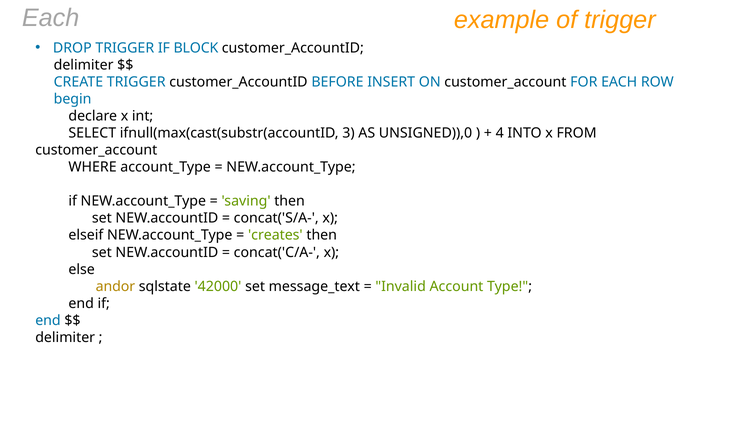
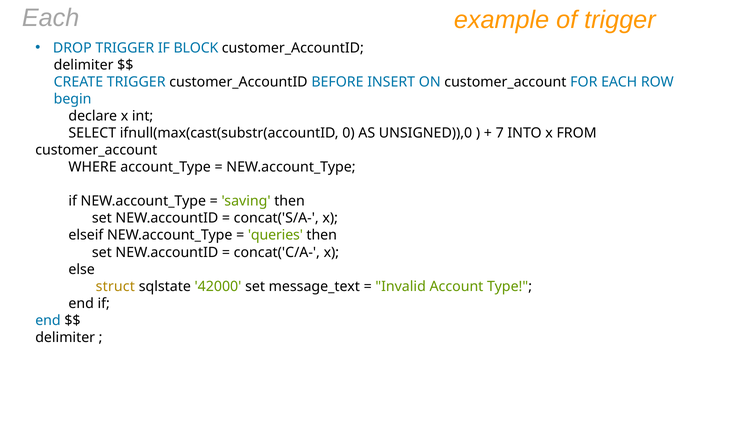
3: 3 -> 0
4: 4 -> 7
creates: creates -> queries
andor: andor -> struct
